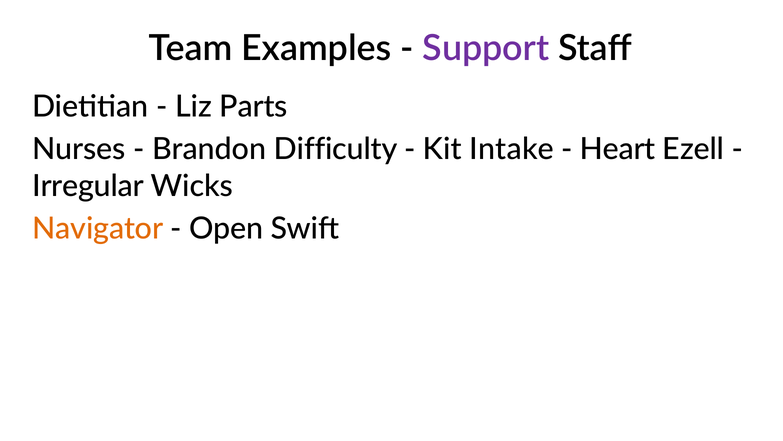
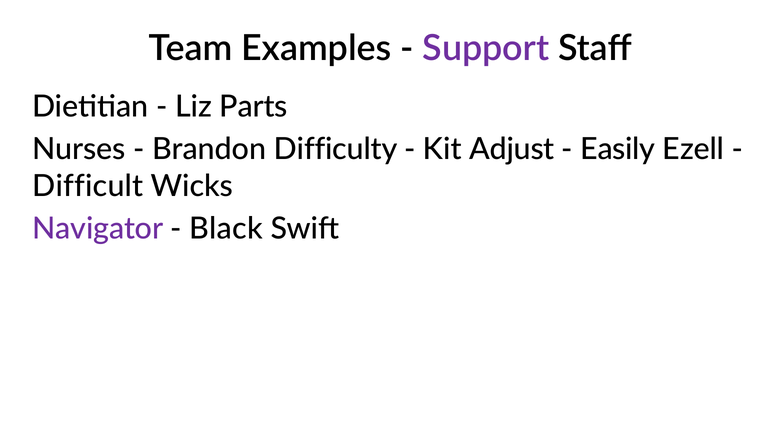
Intake: Intake -> Adjust
Heart: Heart -> Easily
Irregular: Irregular -> Difficult
Navigator colour: orange -> purple
Open: Open -> Black
